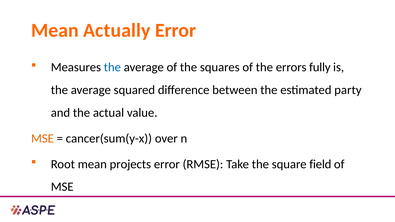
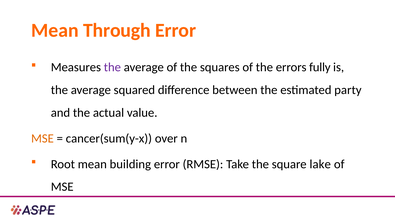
Actually: Actually -> Through
the at (112, 67) colour: blue -> purple
projects: projects -> building
field: field -> lake
